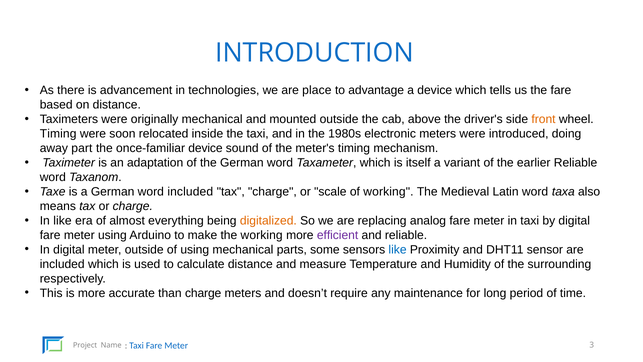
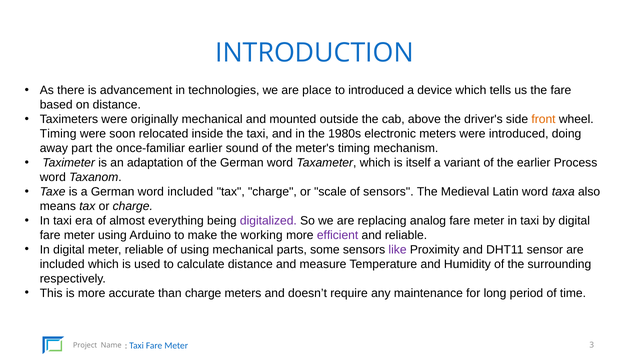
to advantage: advantage -> introduced
once-familiar device: device -> earlier
earlier Reliable: Reliable -> Process
of working: working -> sensors
like at (62, 220): like -> taxi
digitalized colour: orange -> purple
meter outside: outside -> reliable
like at (398, 249) colour: blue -> purple
